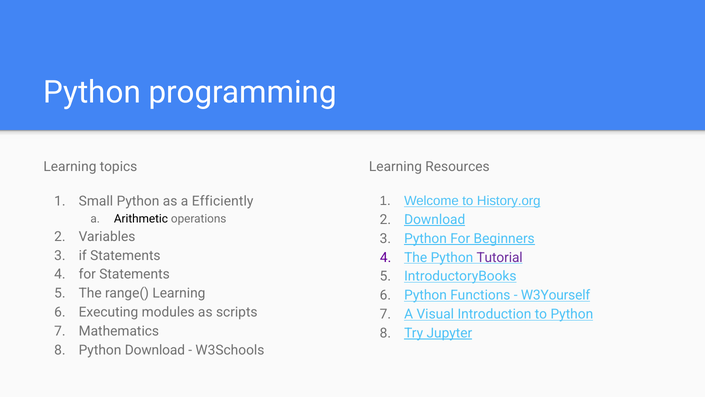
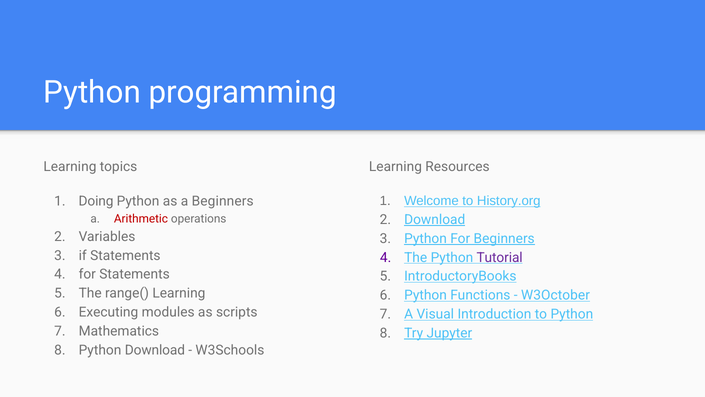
Small: Small -> Doing
a Efficiently: Efficiently -> Beginners
Arithmetic colour: black -> red
W3Yourself: W3Yourself -> W3October
